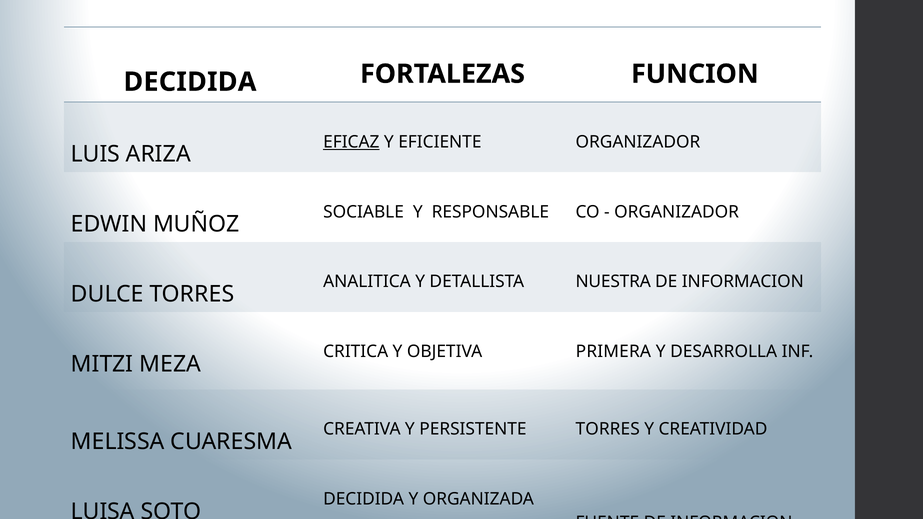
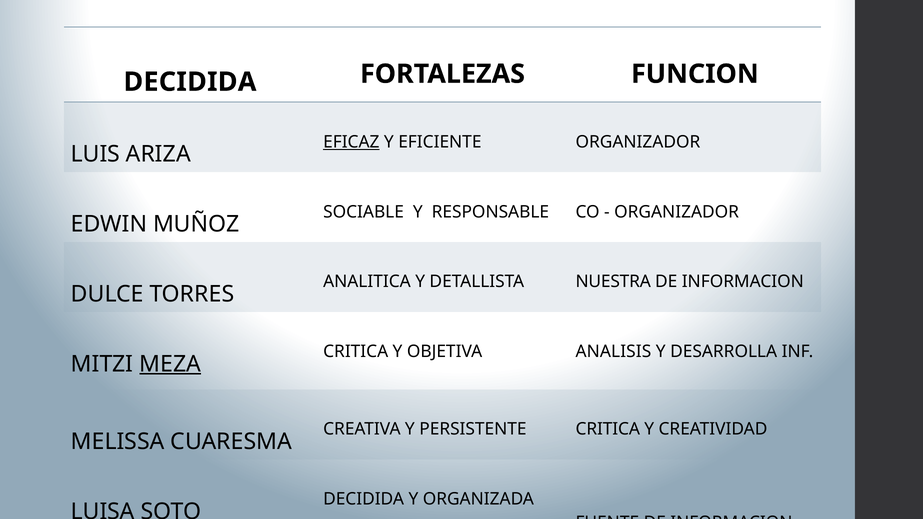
PRIMERA: PRIMERA -> ANALISIS
MEZA underline: none -> present
PERSISTENTE TORRES: TORRES -> CRITICA
